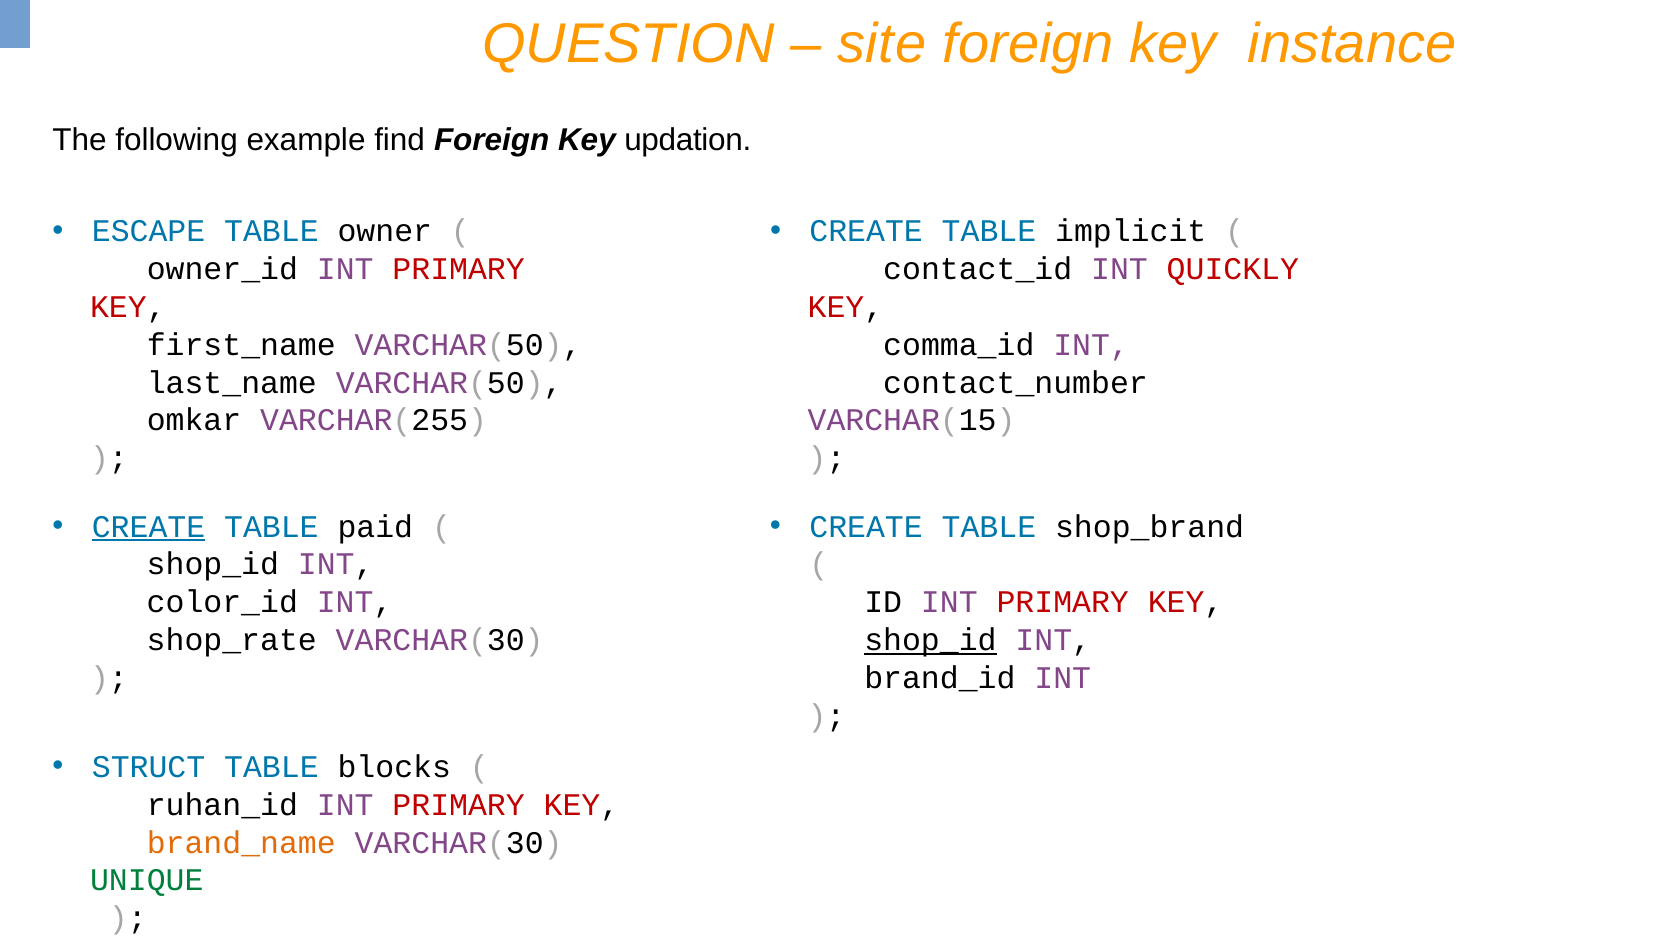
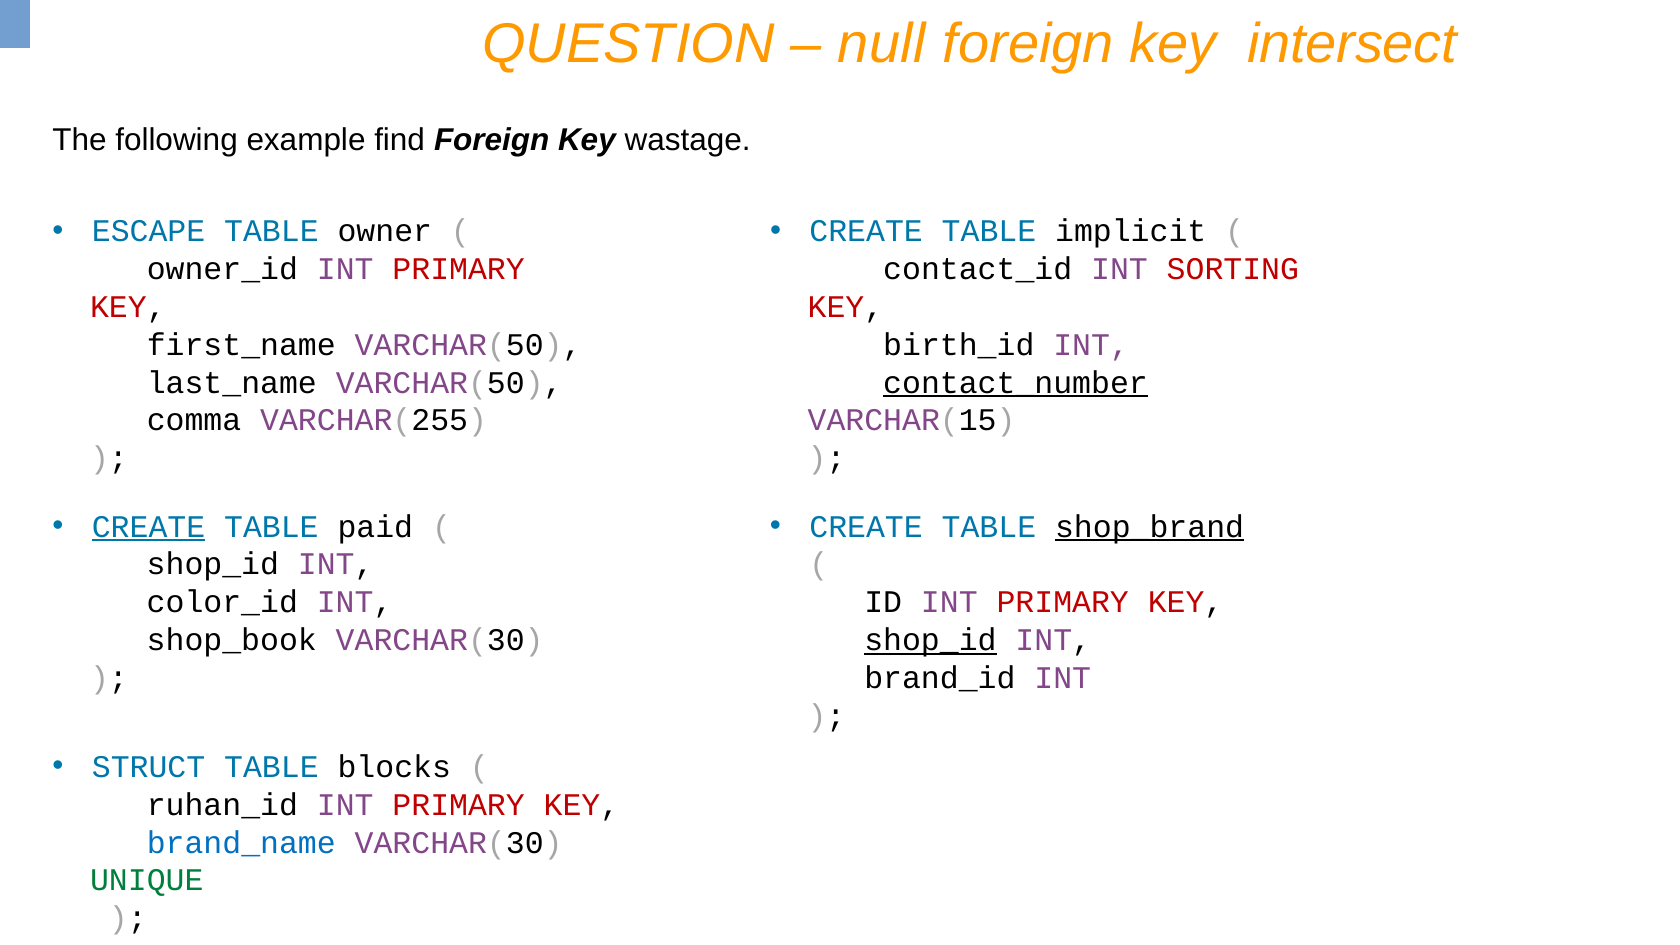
site: site -> null
instance: instance -> intersect
updation: updation -> wastage
QUICKLY: QUICKLY -> SORTING
comma_id: comma_id -> birth_id
contact_number underline: none -> present
omkar: omkar -> comma
shop_brand underline: none -> present
shop_rate: shop_rate -> shop_book
brand_name colour: orange -> blue
